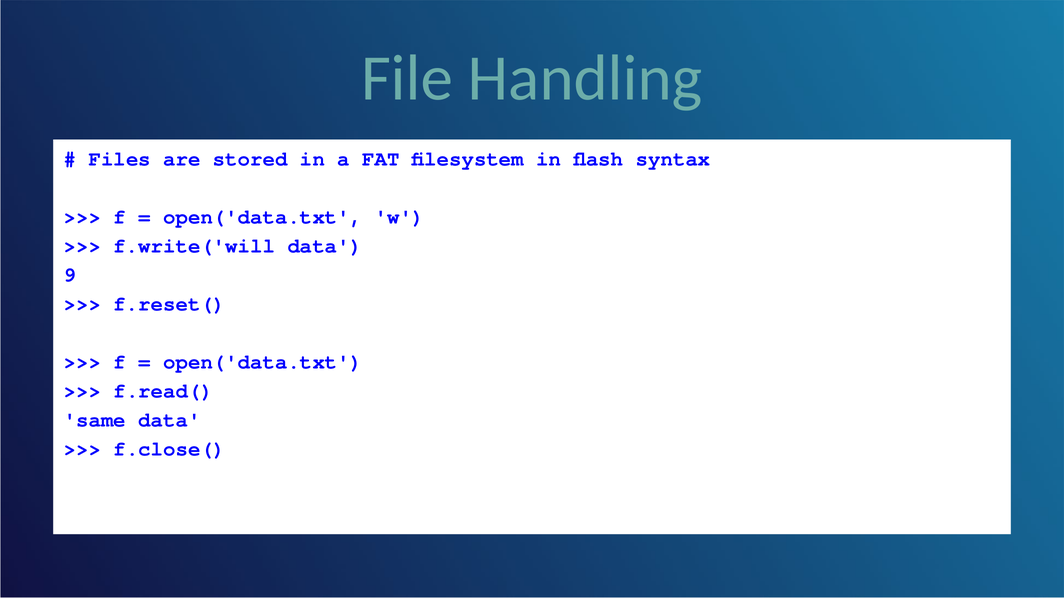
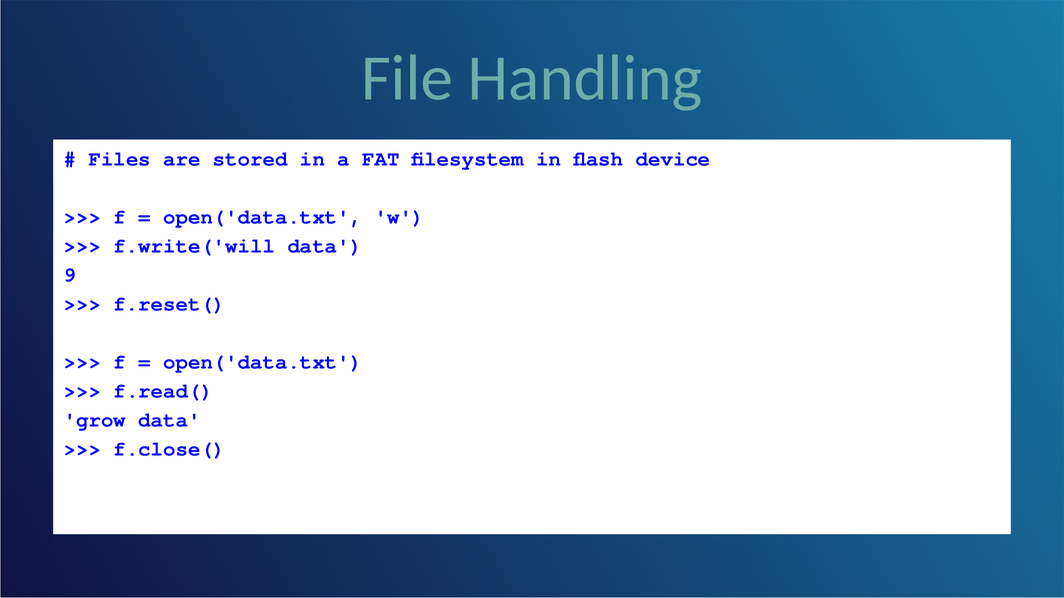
syntax: syntax -> device
same: same -> grow
